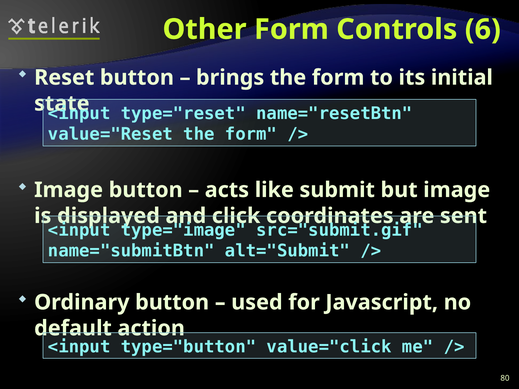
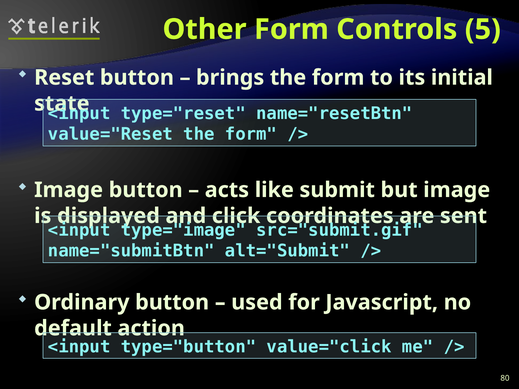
6: 6 -> 5
